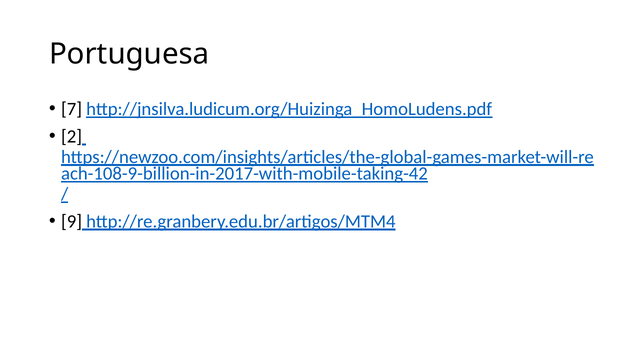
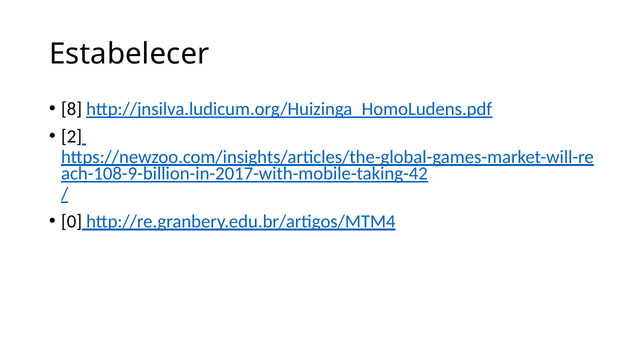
Portuguesa: Portuguesa -> Estabelecer
7: 7 -> 8
9: 9 -> 0
